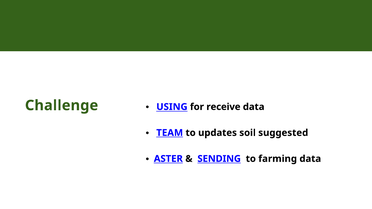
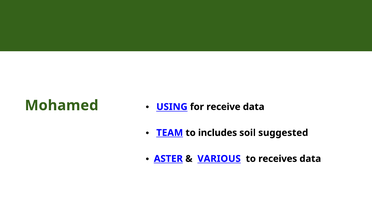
Challenge: Challenge -> Mohamed
updates: updates -> includes
SENDING: SENDING -> VARIOUS
farming: farming -> receives
